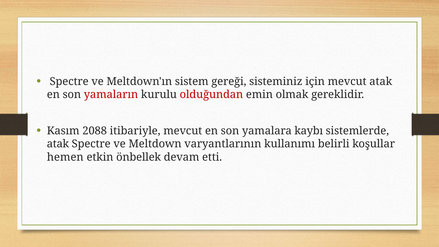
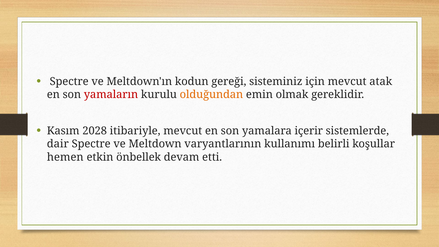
sistem: sistem -> kodun
olduğundan colour: red -> orange
2088: 2088 -> 2028
kaybı: kaybı -> içerir
atak at (58, 144): atak -> dair
